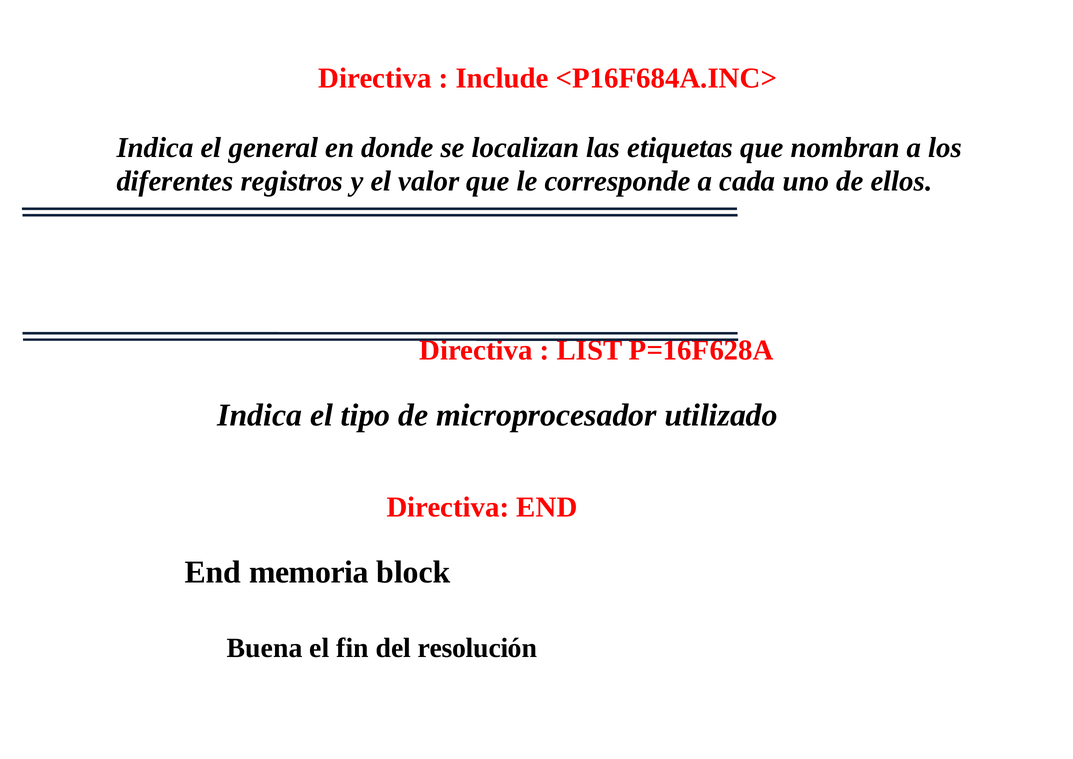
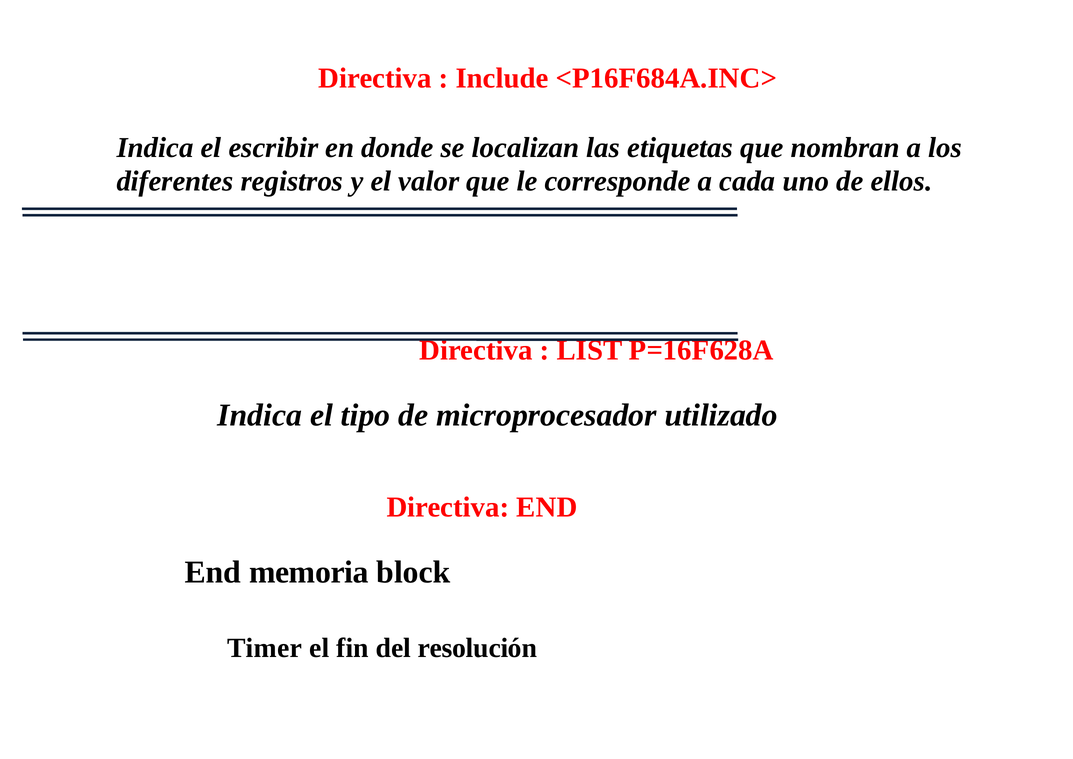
general: general -> escribir
Buena: Buena -> Timer
